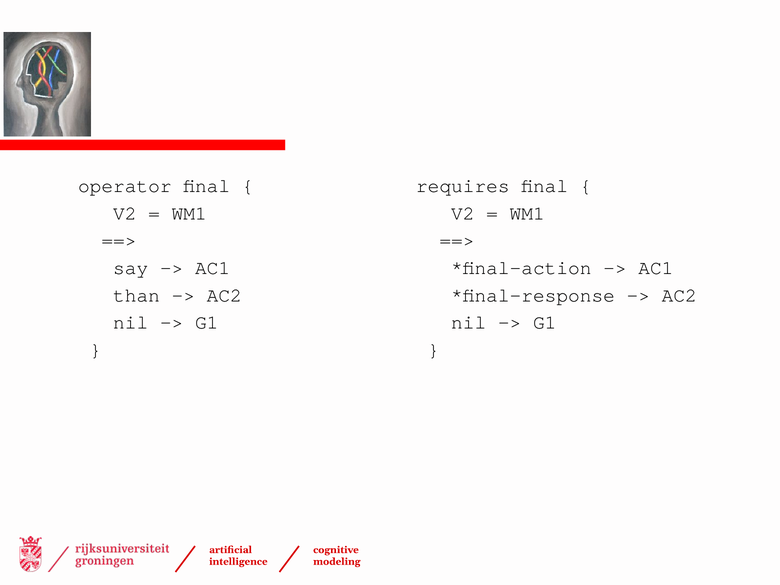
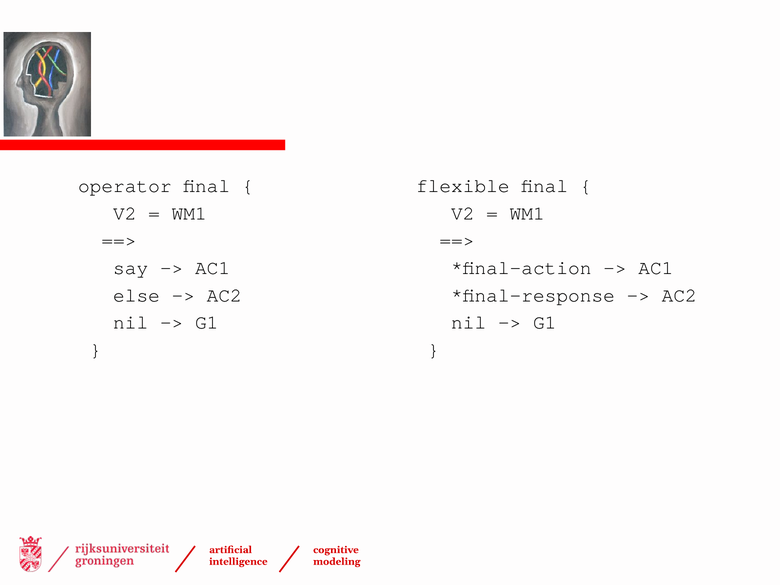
requires: requires -> flexible
than: than -> else
